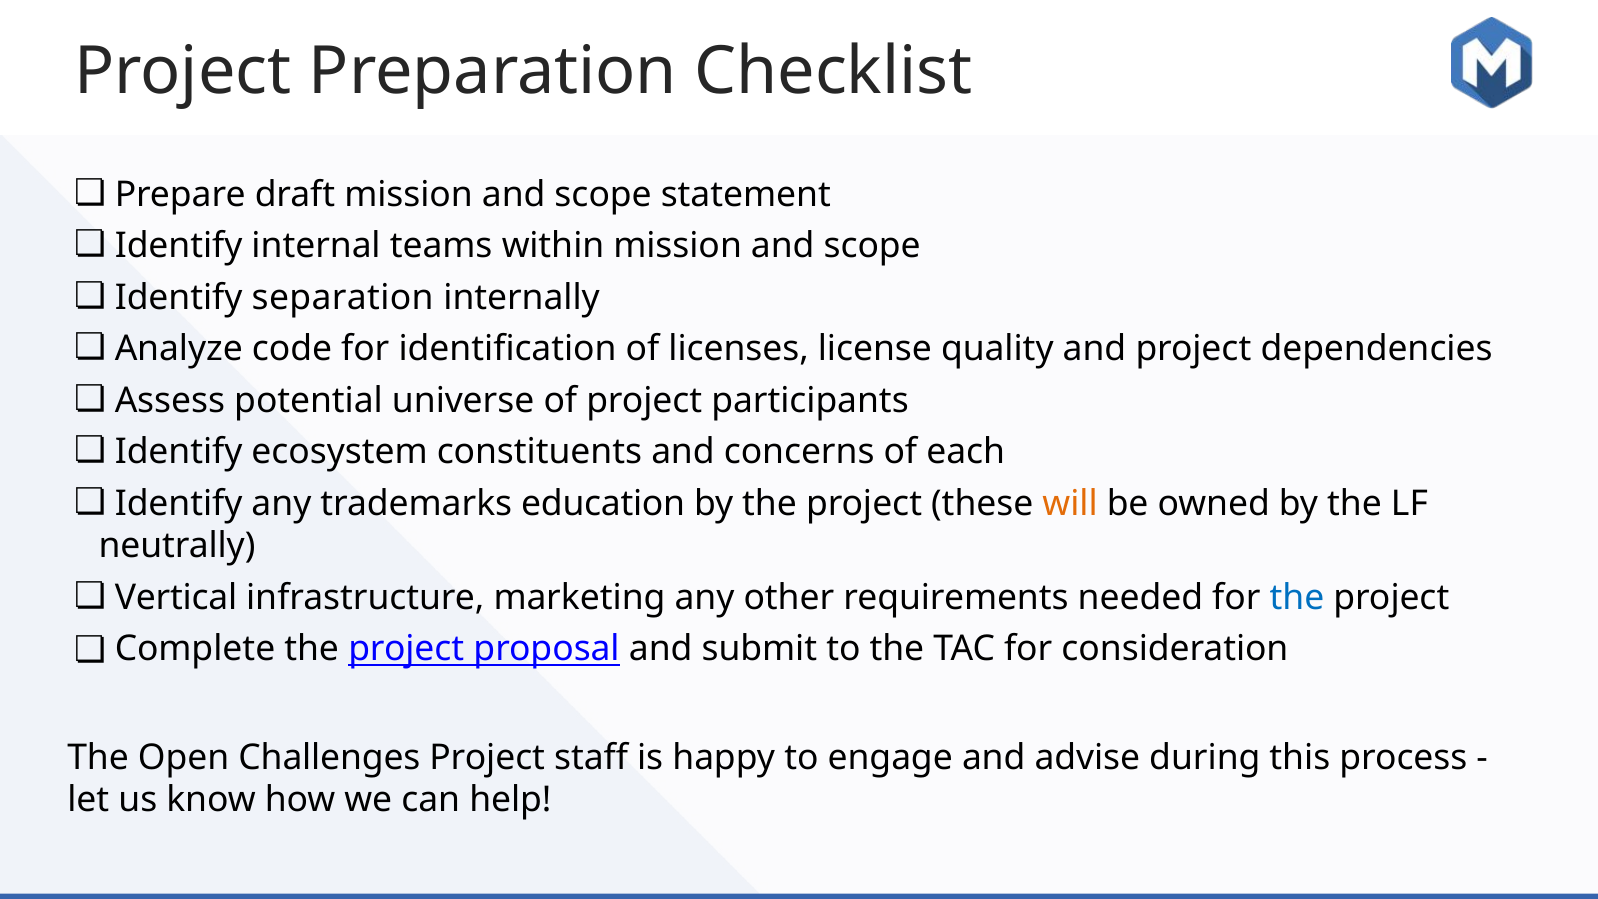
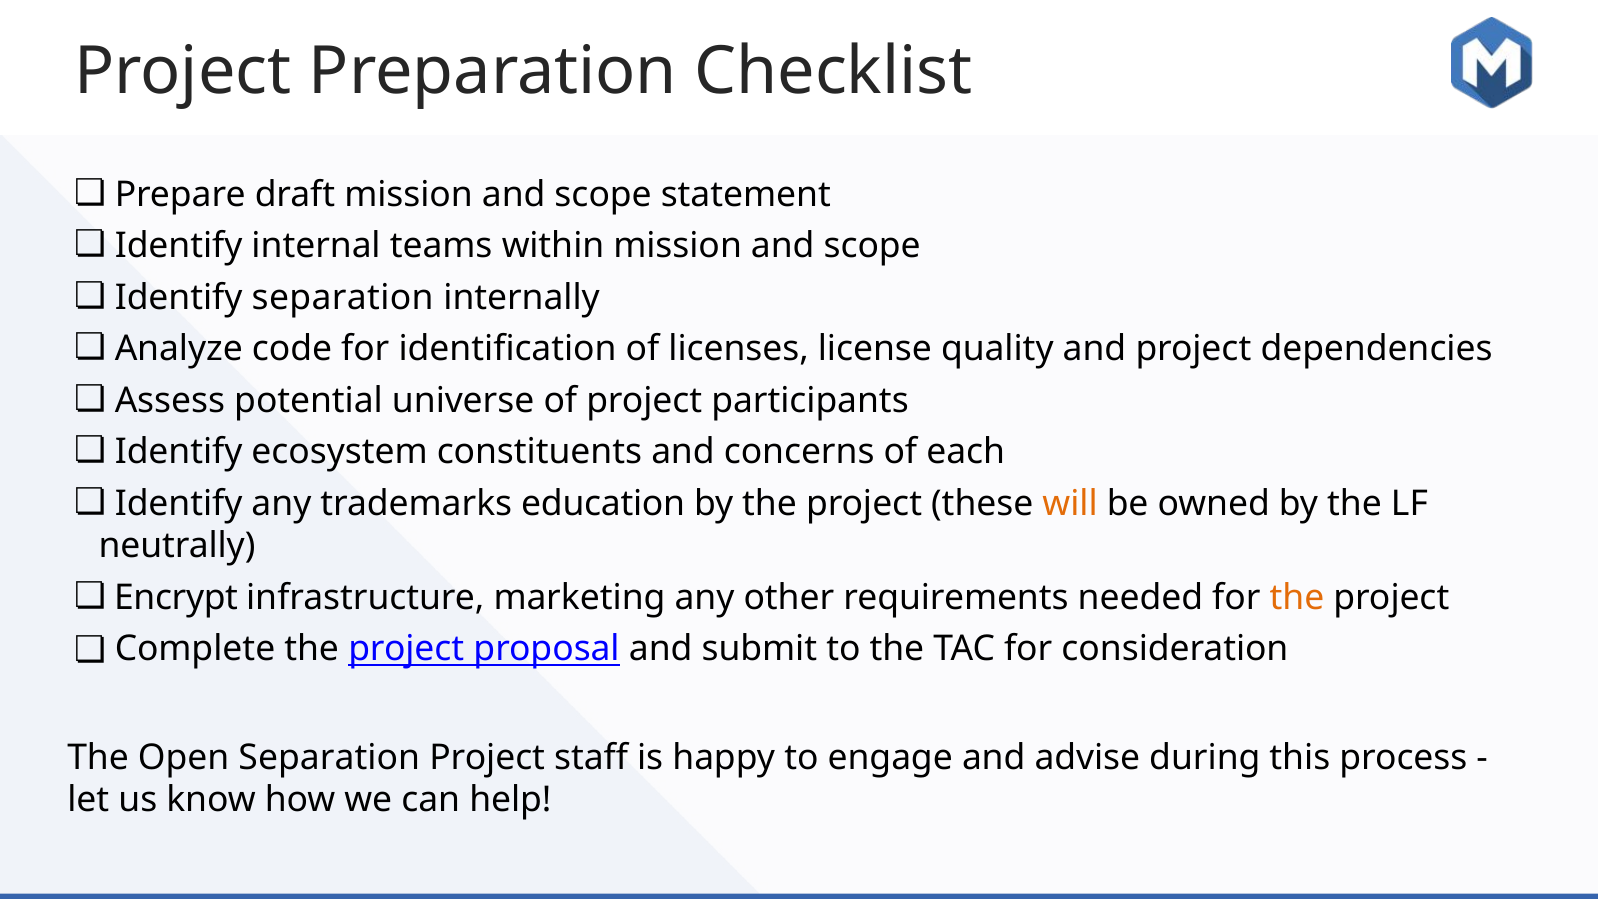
Vertical: Vertical -> Encrypt
the at (1297, 597) colour: blue -> orange
Open Challenges: Challenges -> Separation
